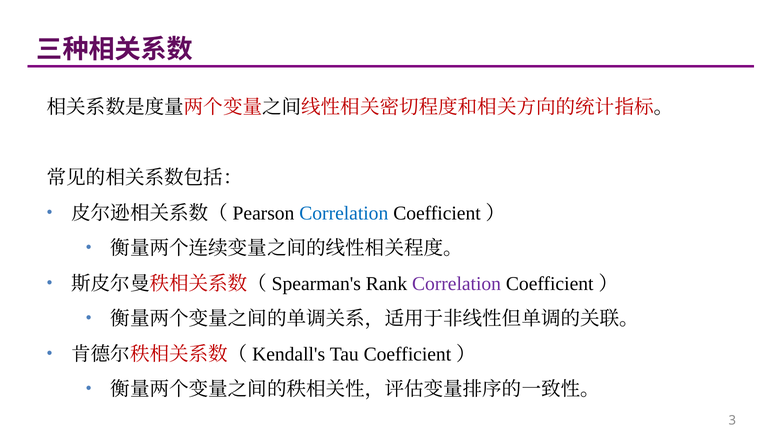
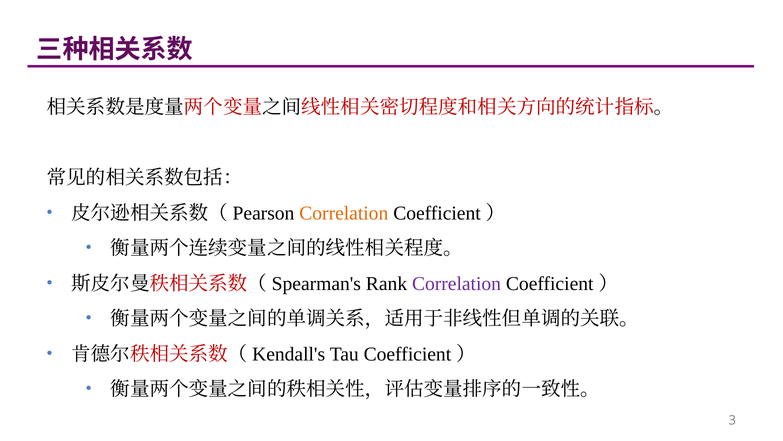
Correlation at (344, 213) colour: blue -> orange
